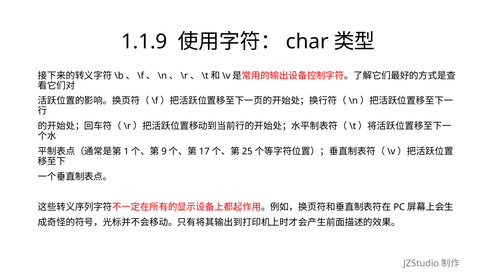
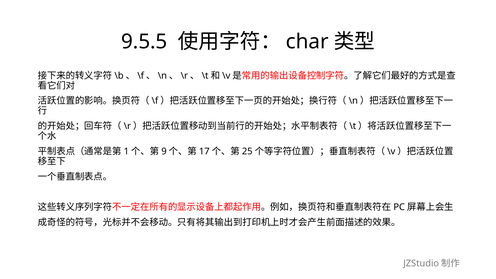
1.1.9: 1.1.9 -> 9.5.5
